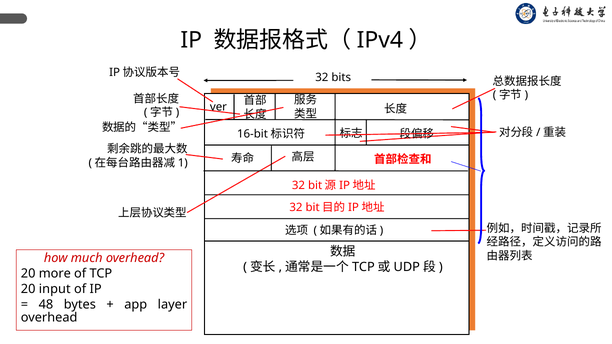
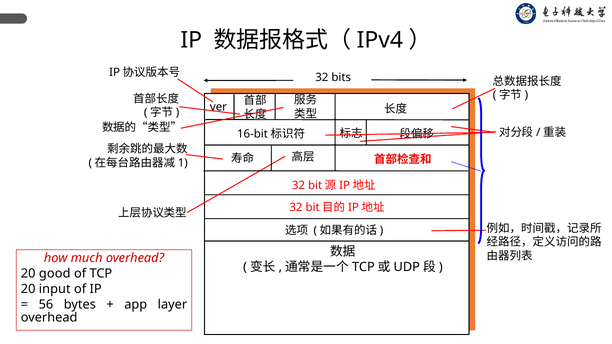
more: more -> good
48: 48 -> 56
